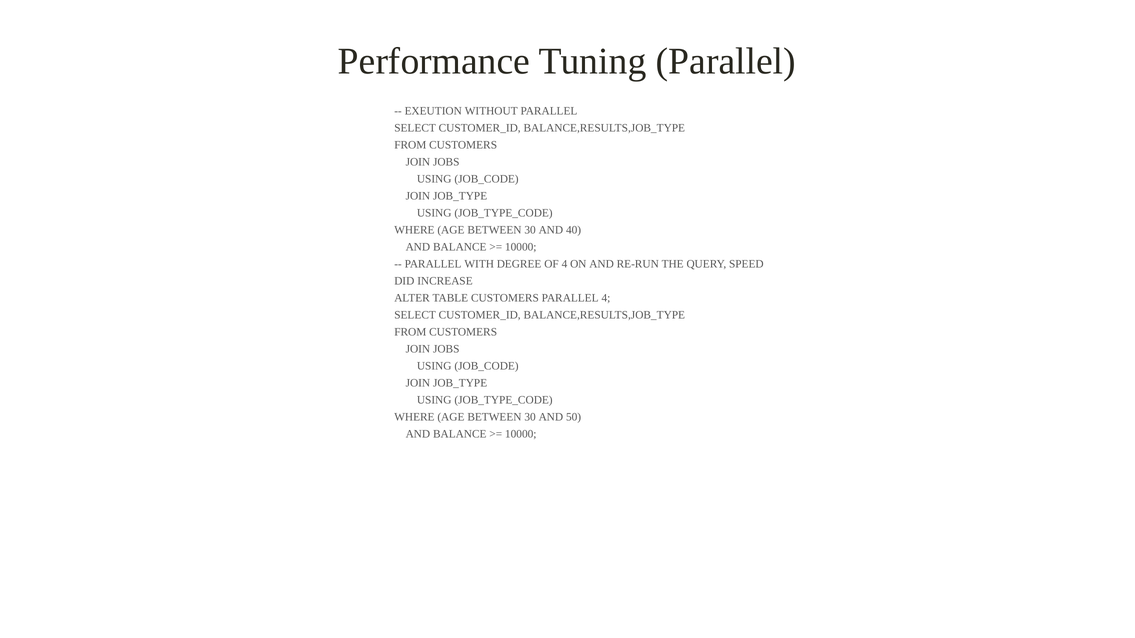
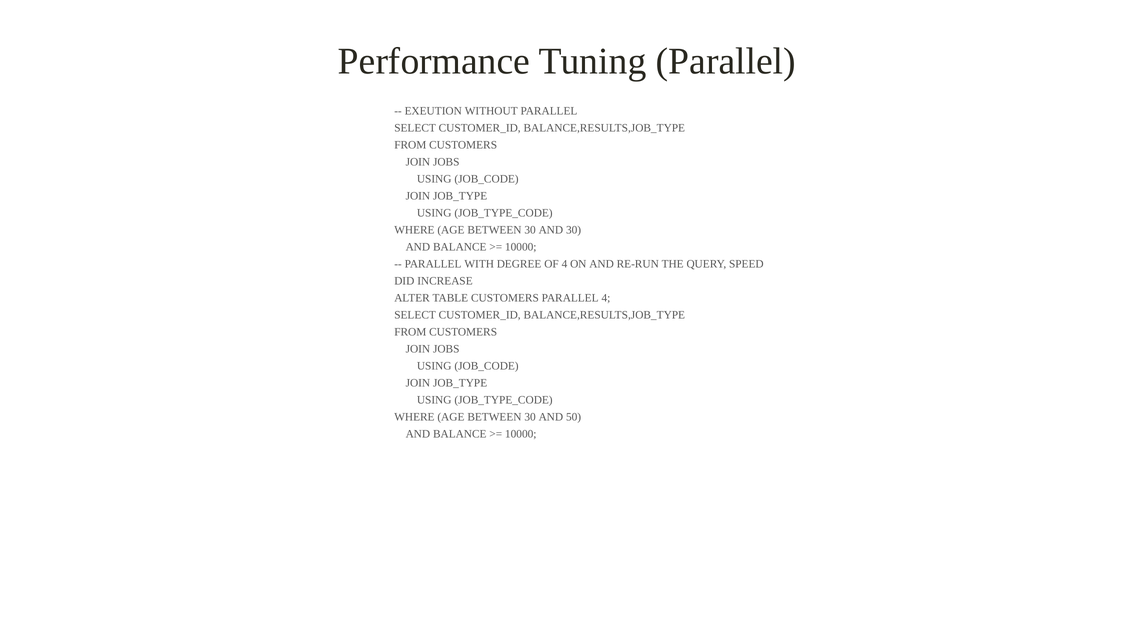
AND 40: 40 -> 30
